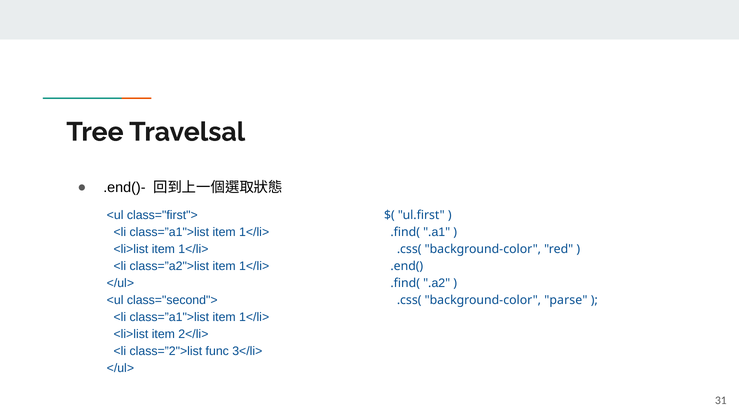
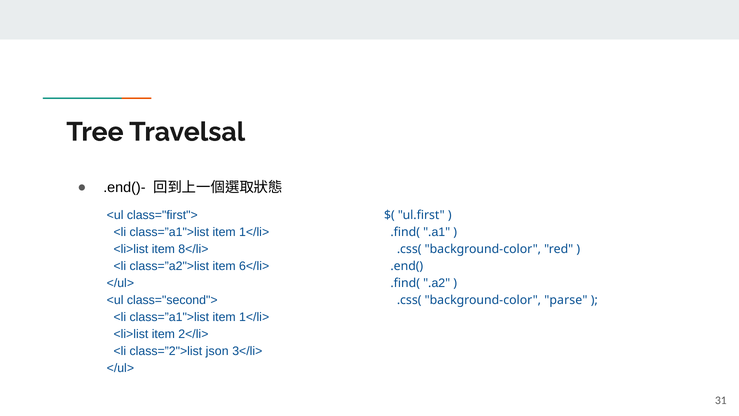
<li>list item 1</li>: 1</li> -> 8</li>
class=”a2">list item 1</li>: 1</li> -> 6</li>
func: func -> json
